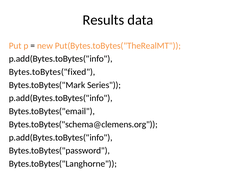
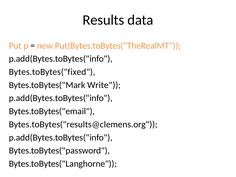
Series: Series -> Write
Bytes.toBytes("schema@clemens.org: Bytes.toBytes("schema@clemens.org -> Bytes.toBytes("results@clemens.org
